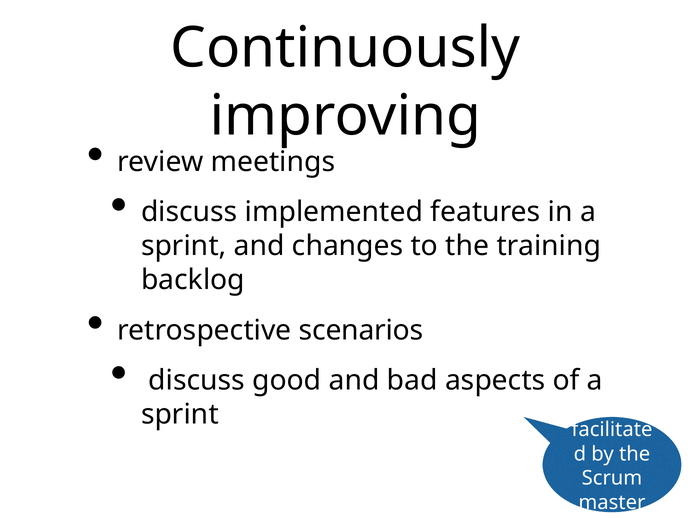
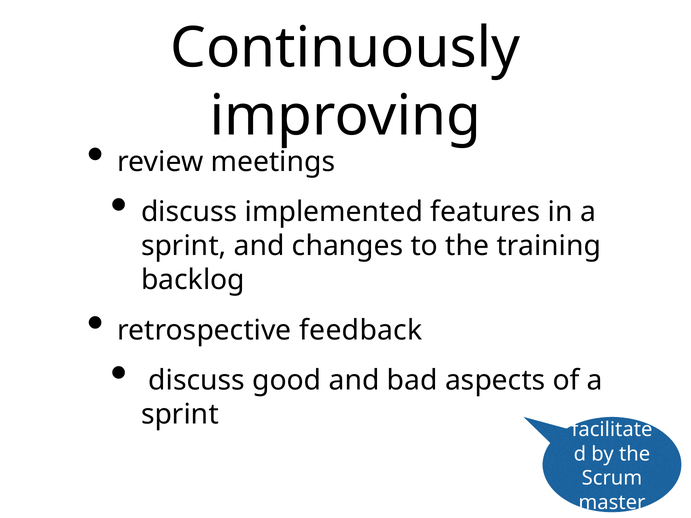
scenarios: scenarios -> feedback
